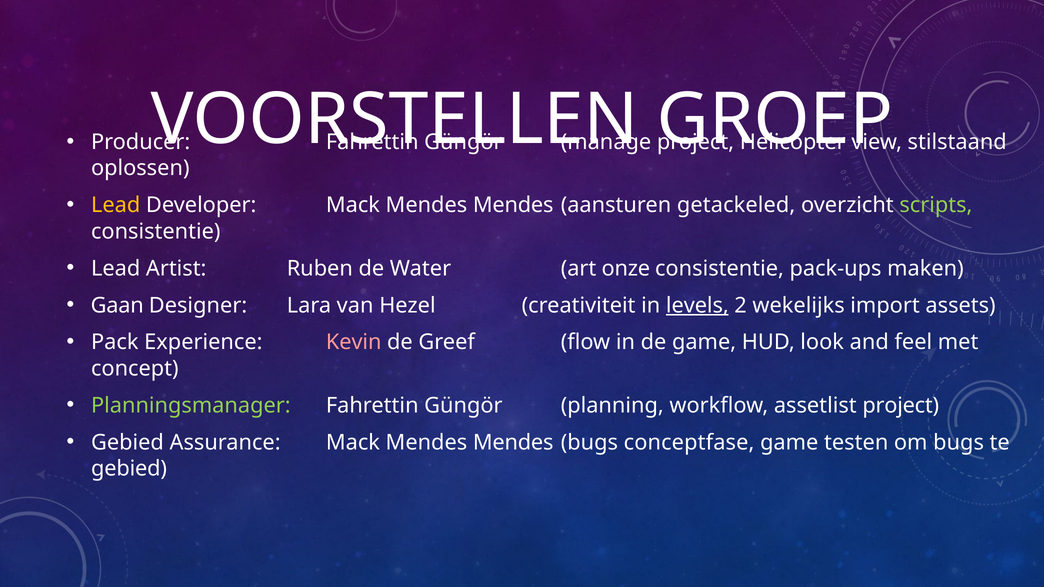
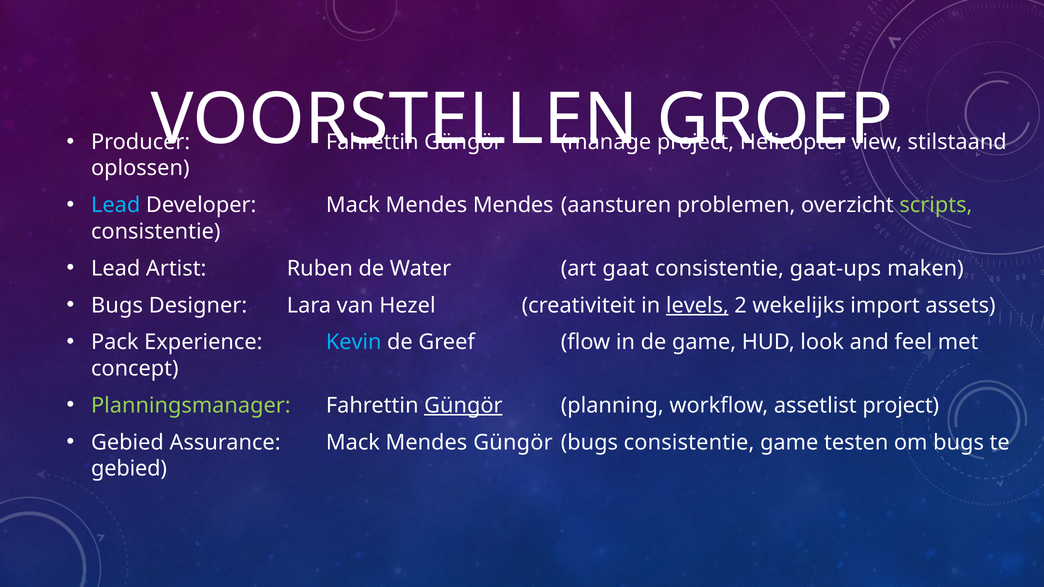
Lead at (116, 205) colour: yellow -> light blue
getackeled: getackeled -> problemen
onze: onze -> gaat
pack-ups: pack-ups -> gaat-ups
Gaan at (117, 305): Gaan -> Bugs
Kevin colour: pink -> light blue
Güngör at (463, 406) underline: none -> present
Assurance Mack Mendes Mendes: Mendes -> Güngör
bugs conceptfase: conceptfase -> consistentie
